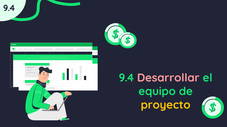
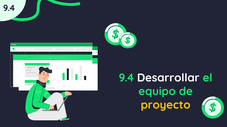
Desarrollar colour: pink -> white
